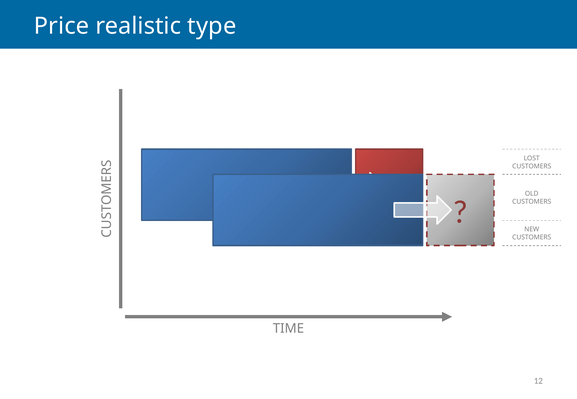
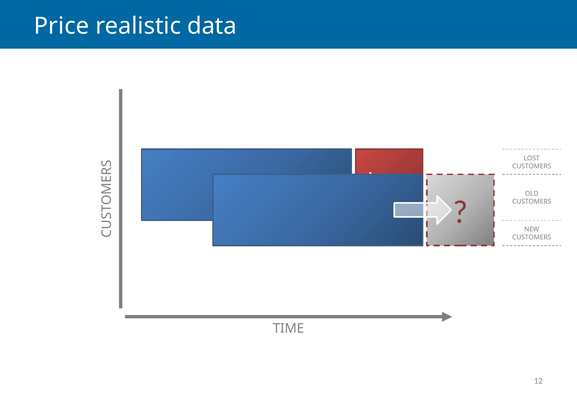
type: type -> data
